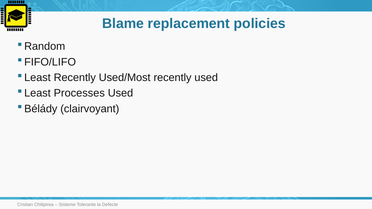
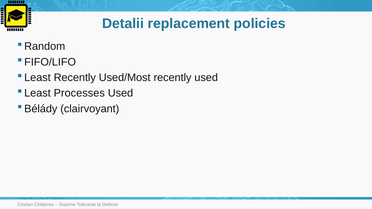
Blame: Blame -> Detalii
